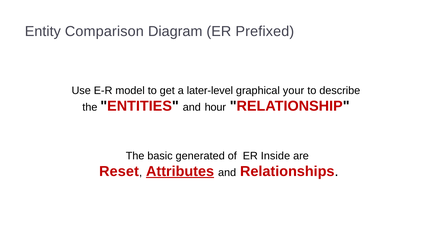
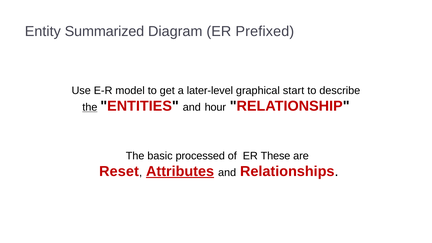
Comparison: Comparison -> Summarized
your: your -> start
the at (90, 107) underline: none -> present
generated: generated -> processed
Inside: Inside -> These
